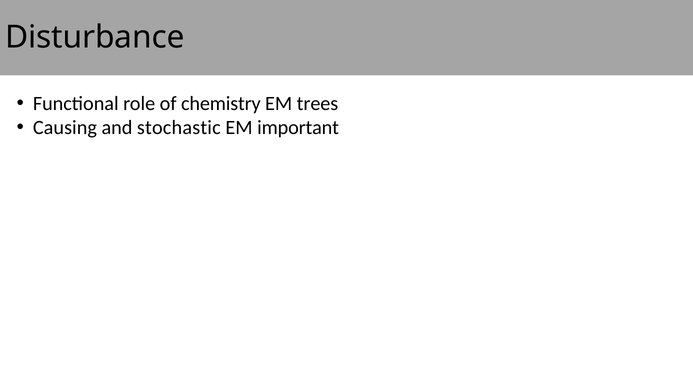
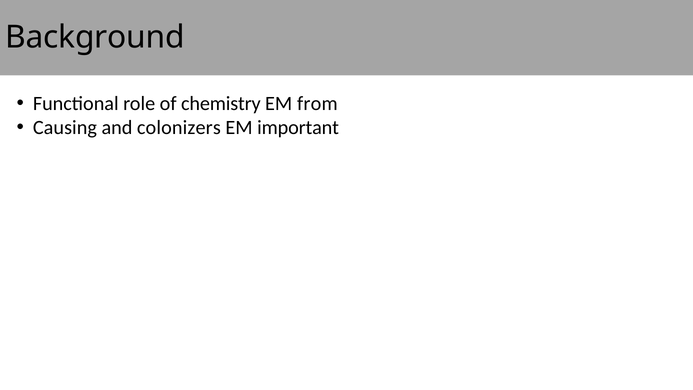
Disturbance: Disturbance -> Background
trees: trees -> from
stochastic: stochastic -> colonizers
